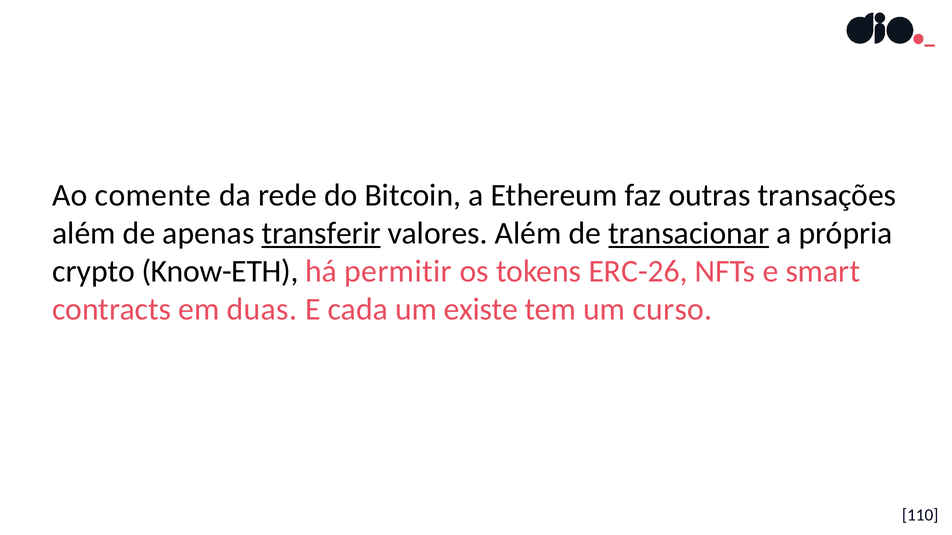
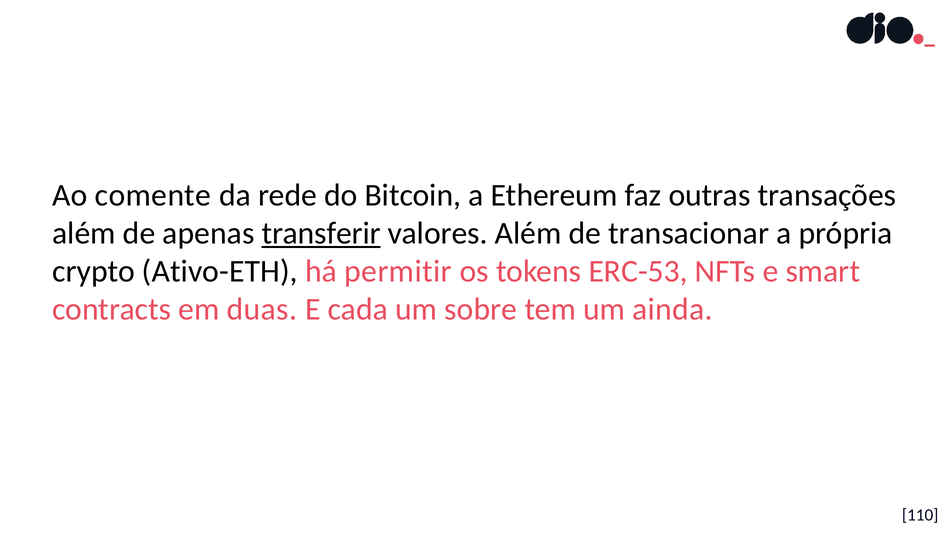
transacionar underline: present -> none
Know-ETH: Know-ETH -> Ativo-ETH
ERC-26: ERC-26 -> ERC-53
existe: existe -> sobre
curso: curso -> ainda
